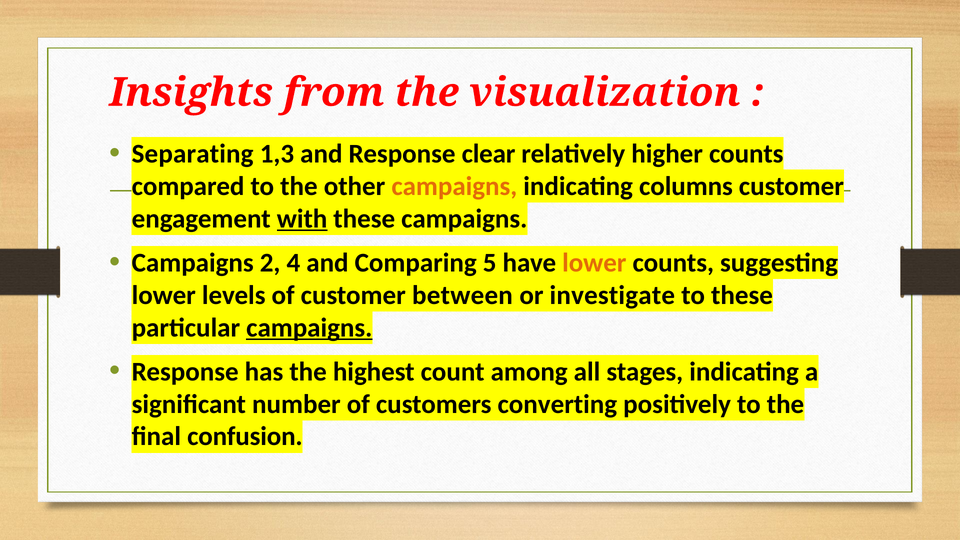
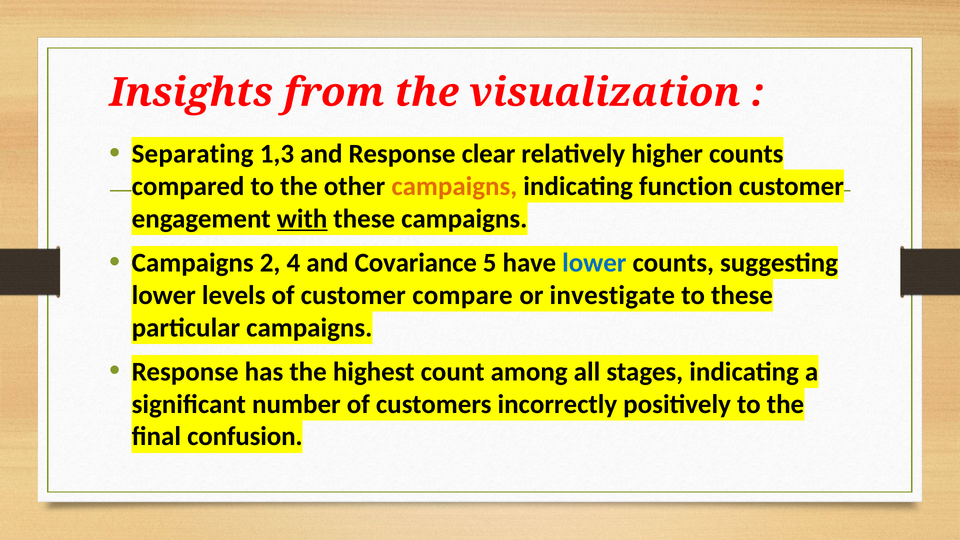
columns: columns -> function
Comparing: Comparing -> Covariance
lower at (594, 263) colour: orange -> blue
between: between -> compare
campaigns at (309, 328) underline: present -> none
converting: converting -> incorrectly
